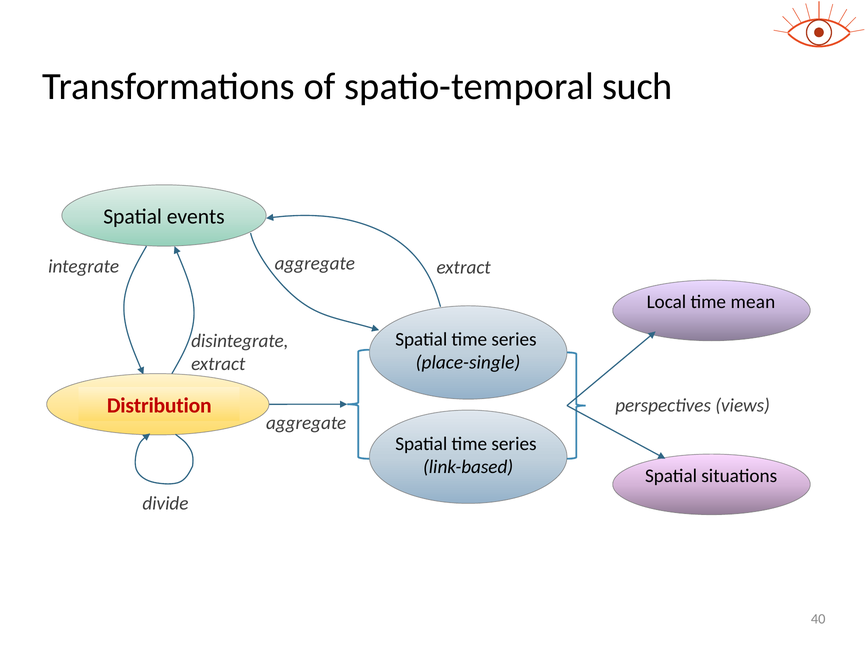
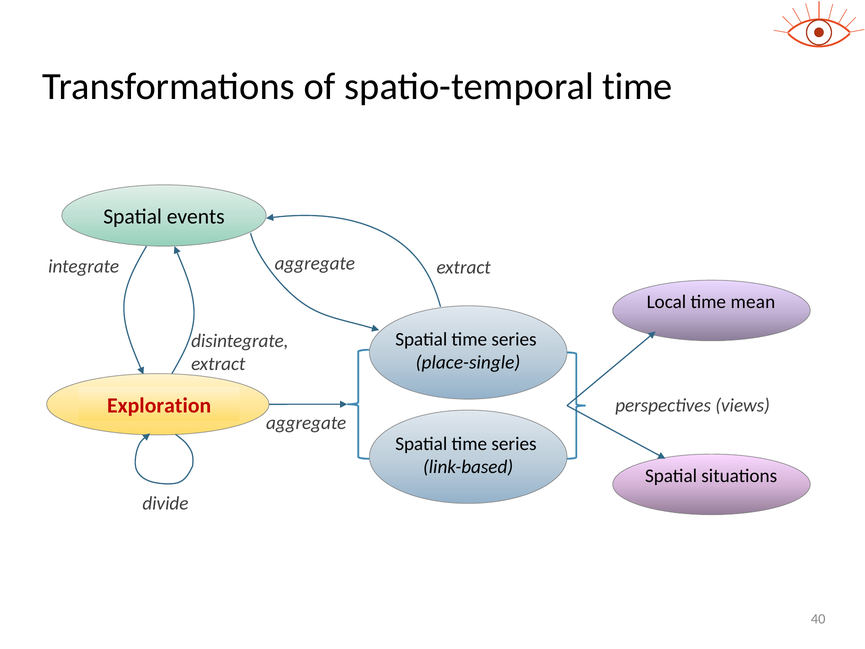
spatio-temporal such: such -> time
Distribution: Distribution -> Exploration
